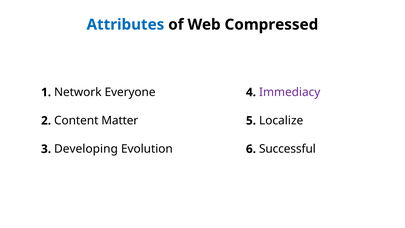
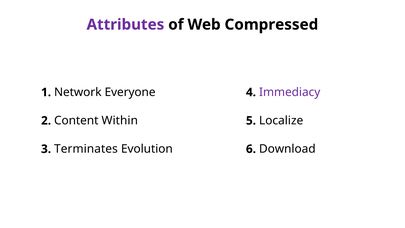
Attributes colour: blue -> purple
Matter: Matter -> Within
Developing: Developing -> Terminates
Successful: Successful -> Download
